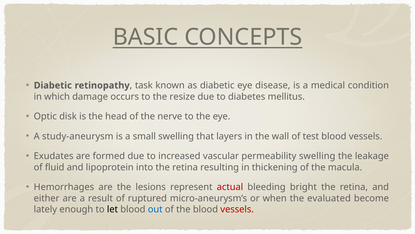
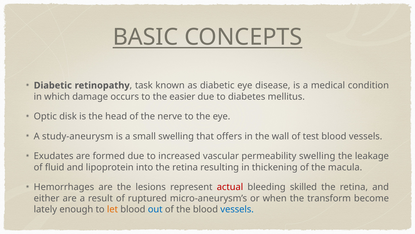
resize: resize -> easier
layers: layers -> offers
bright: bright -> skilled
evaluated: evaluated -> transform
let colour: black -> orange
vessels at (237, 209) colour: red -> blue
